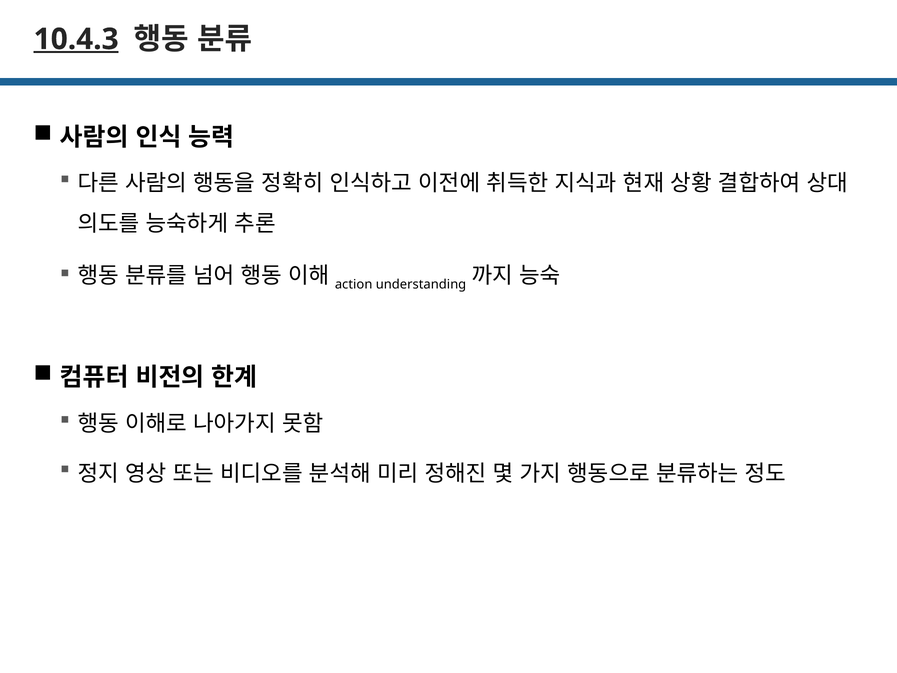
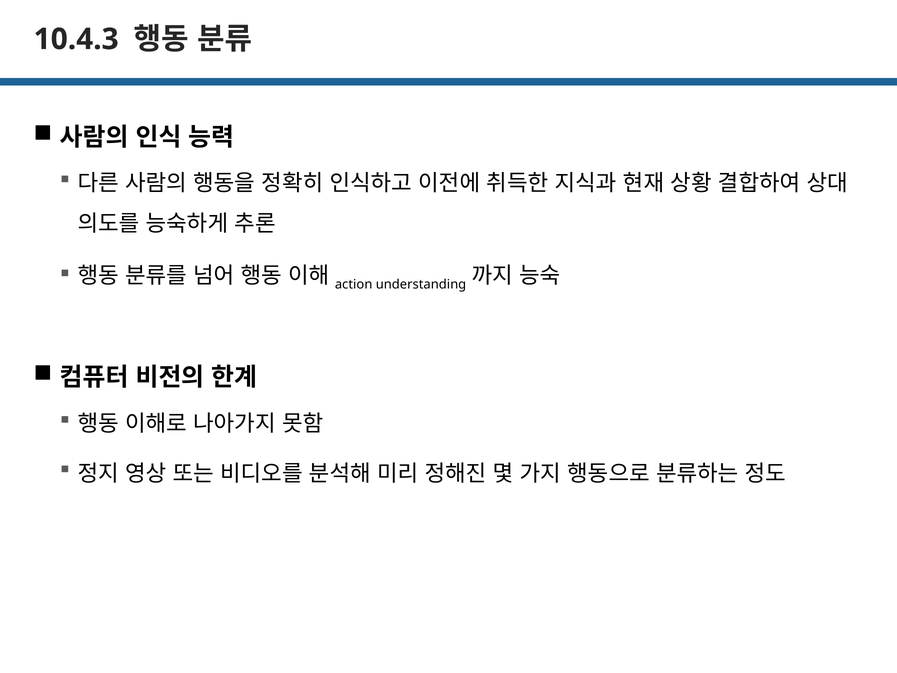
10.4.3 underline: present -> none
